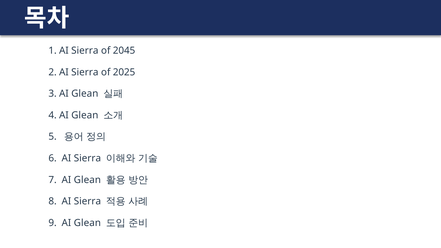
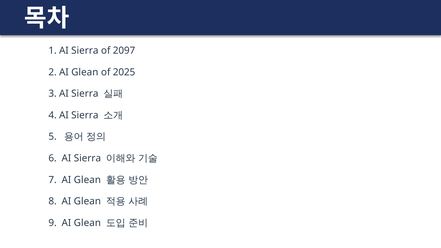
2045: 2045 -> 2097
2 AI Sierra: Sierra -> Glean
3 AI Glean: Glean -> Sierra
4 AI Glean: Glean -> Sierra
8 AI Sierra: Sierra -> Glean
